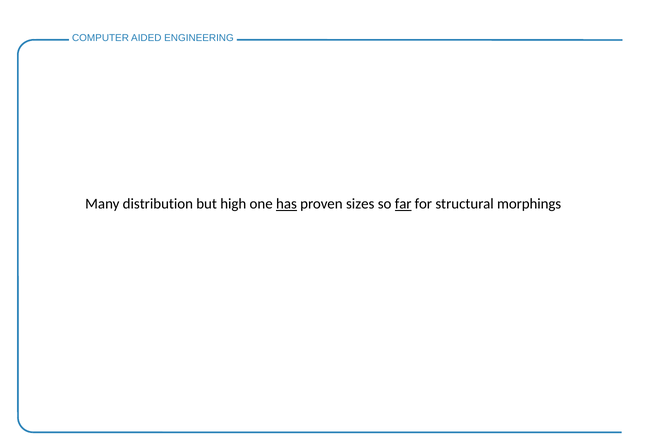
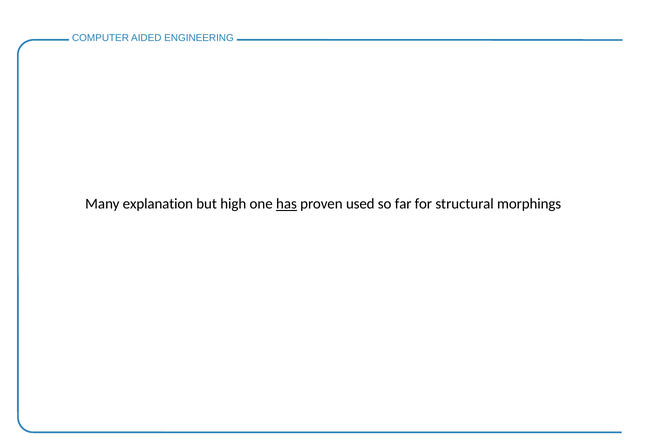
distribution: distribution -> explanation
sizes: sizes -> used
far underline: present -> none
